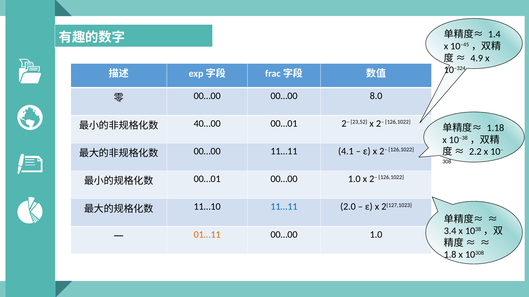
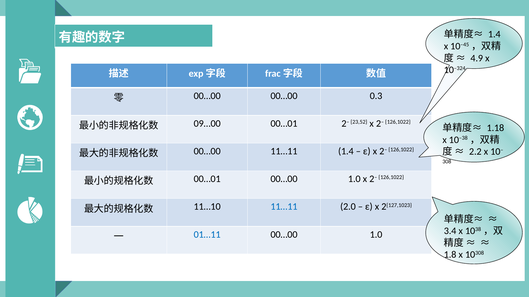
8.0: 8.0 -> 0.3
40…00: 40…00 -> 09…00
11…11 4.1: 4.1 -> 1.4
01…11 colour: orange -> blue
